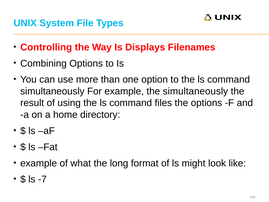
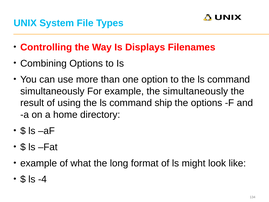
files: files -> ship
-7: -7 -> -4
